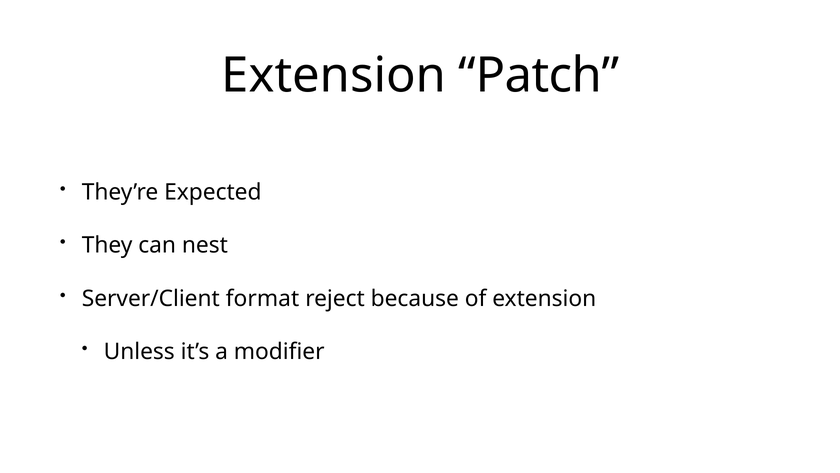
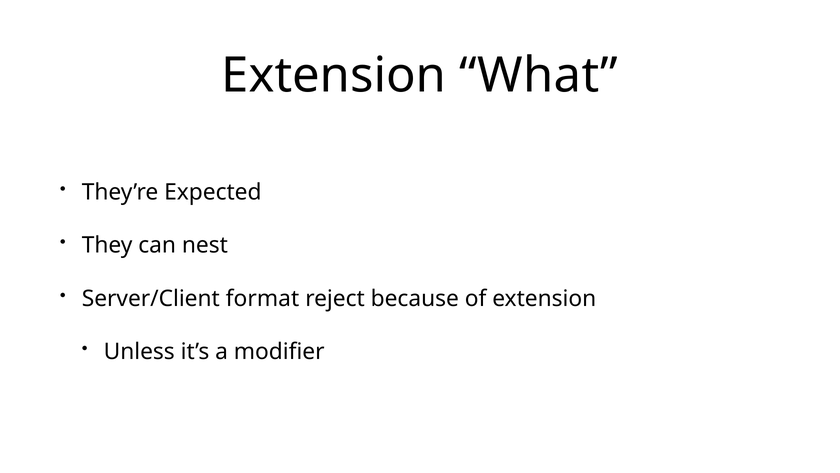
Patch: Patch -> What
